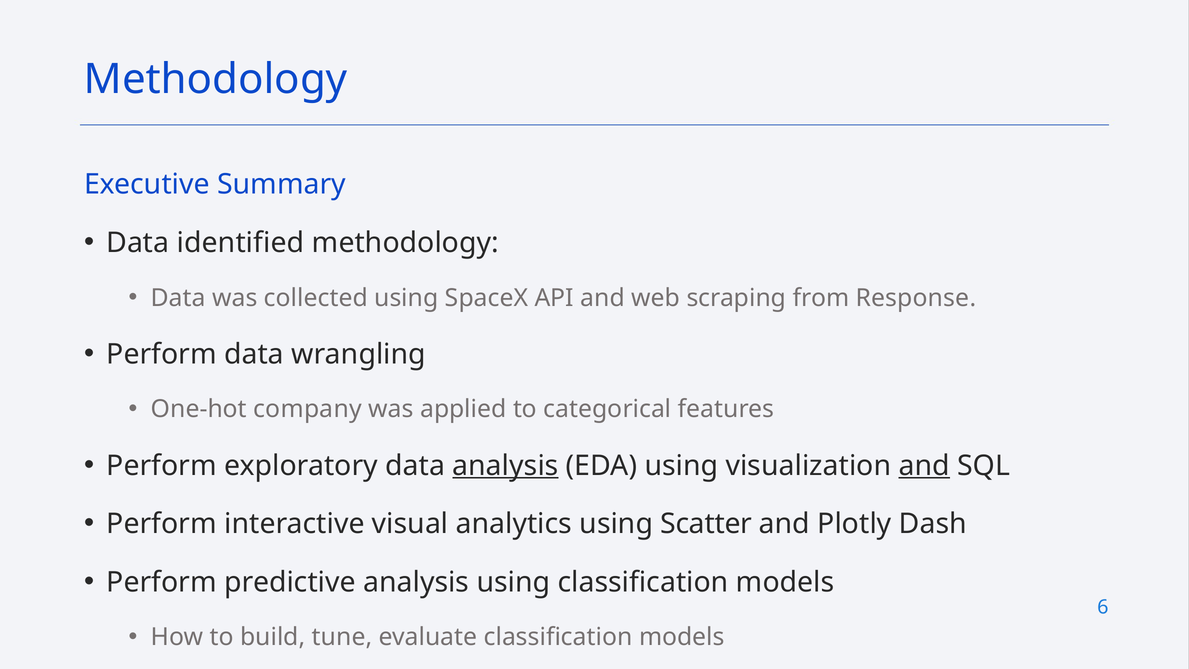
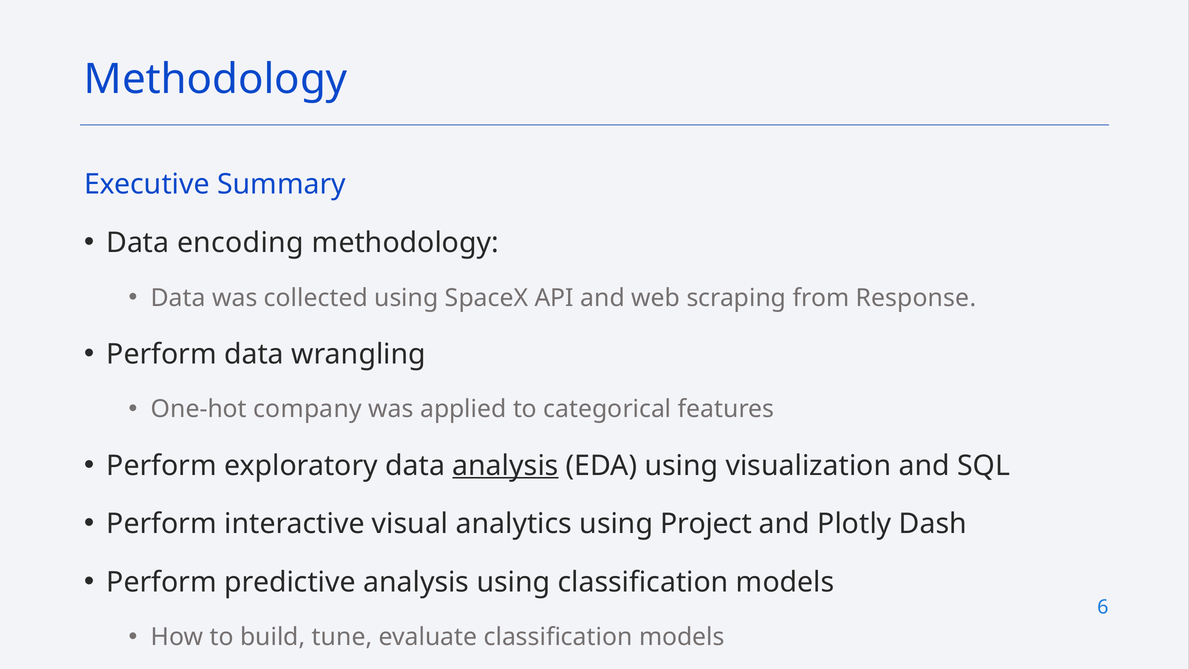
identified: identified -> encoding
and at (924, 465) underline: present -> none
Scatter: Scatter -> Project
